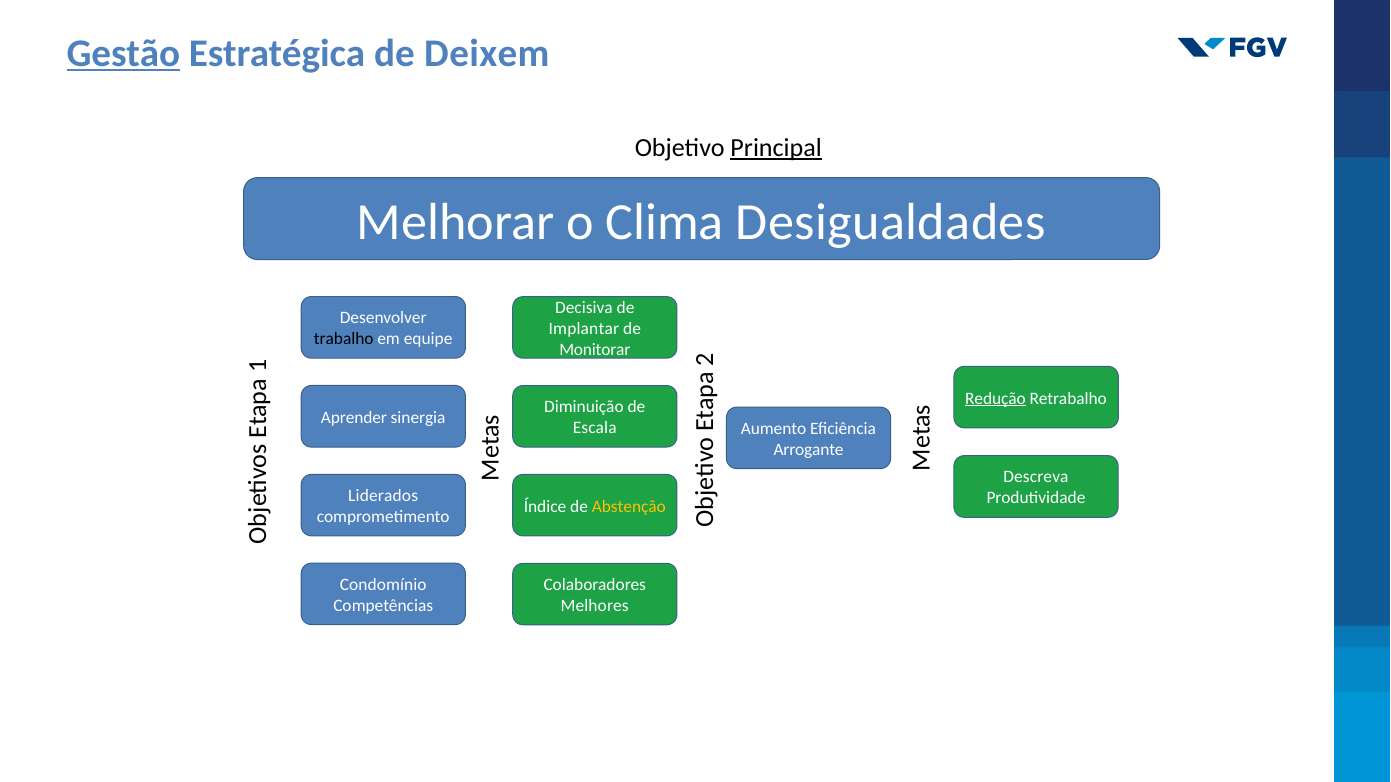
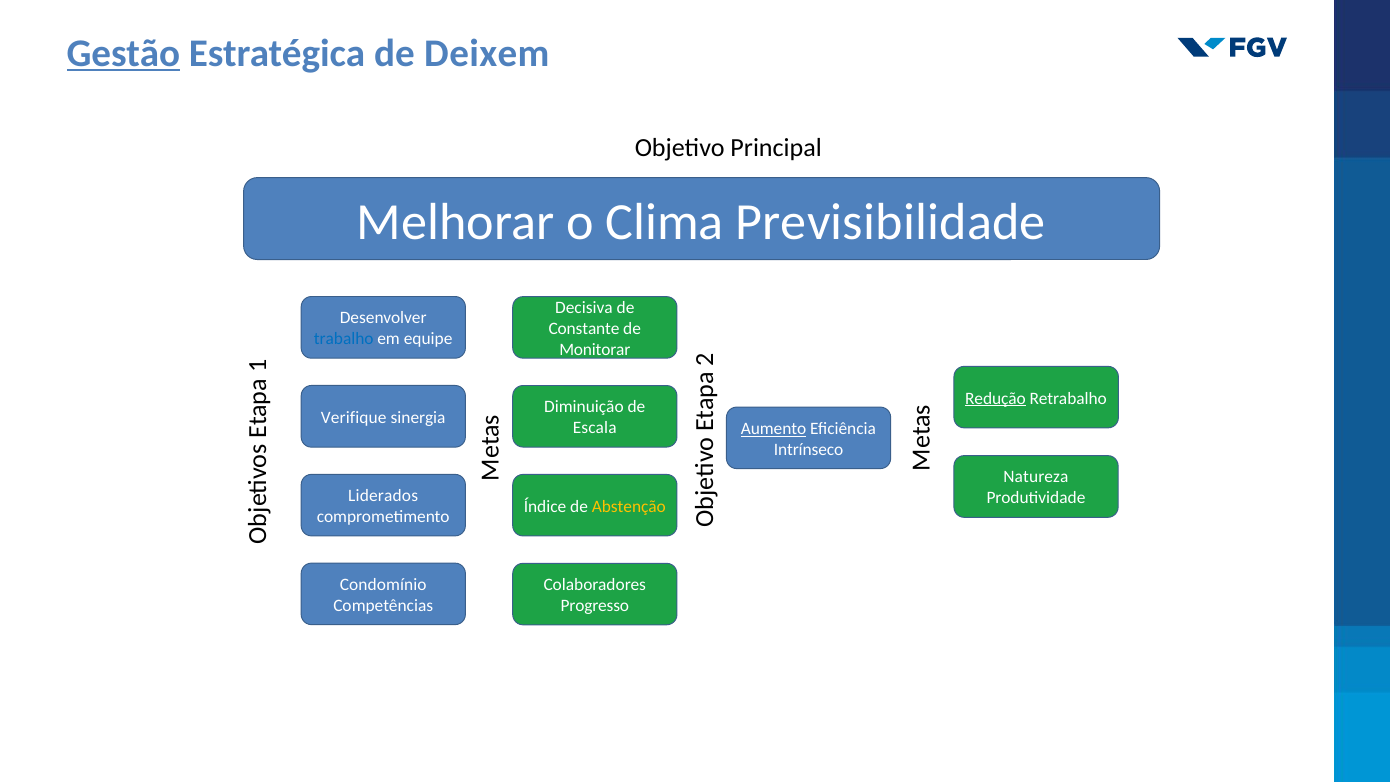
Principal underline: present -> none
Desigualdades: Desigualdades -> Previsibilidade
Implantar: Implantar -> Constante
trabalho colour: black -> blue
Aprender: Aprender -> Verifique
Aumento underline: none -> present
Arrogante: Arrogante -> Intrínseco
Descreva: Descreva -> Natureza
Melhores: Melhores -> Progresso
